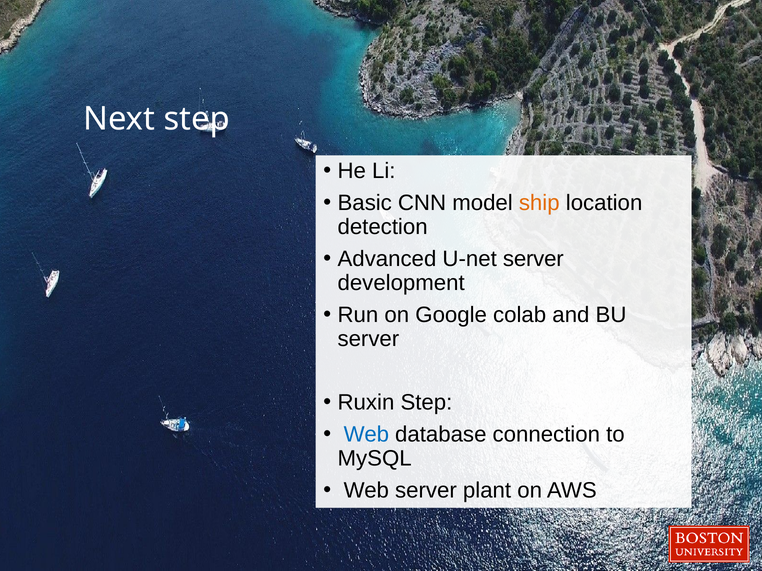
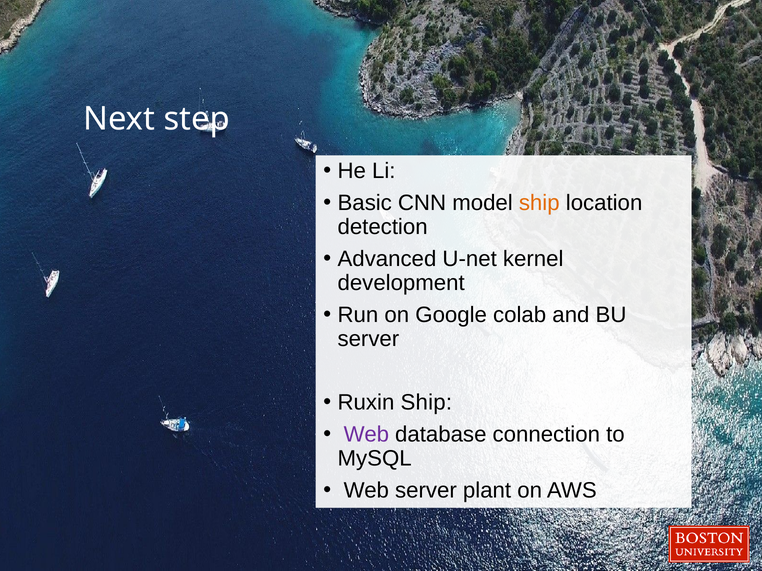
U-net server: server -> kernel
Ruxin Step: Step -> Ship
Web at (366, 435) colour: blue -> purple
